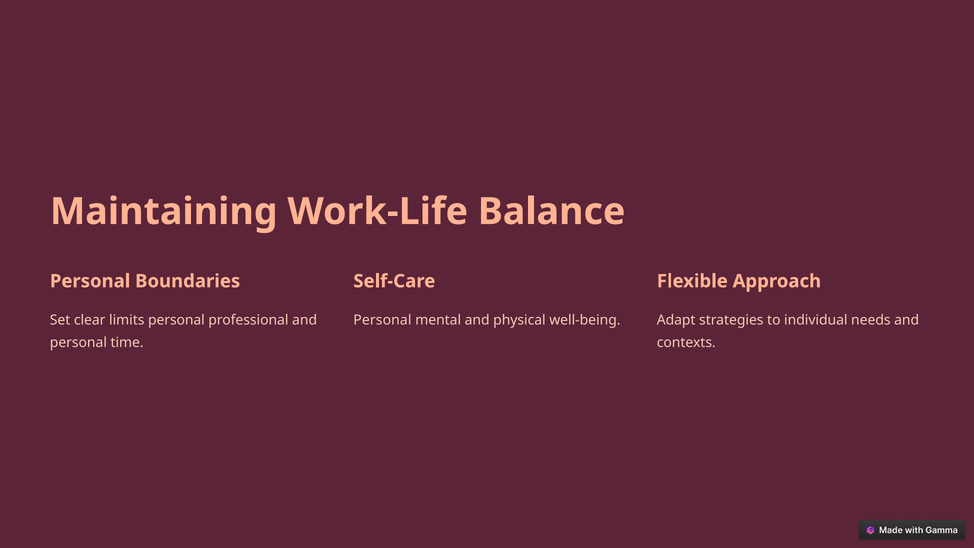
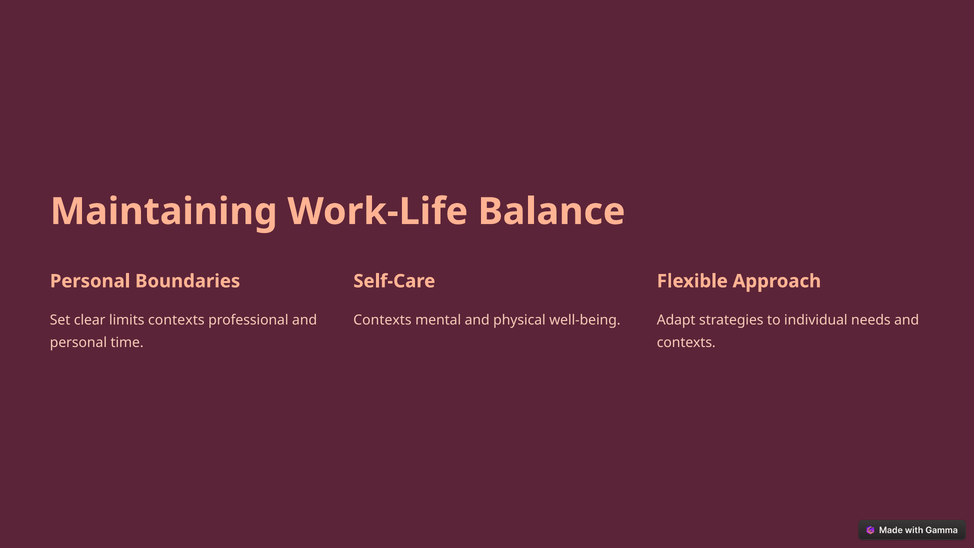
limits personal: personal -> contexts
Personal at (382, 320): Personal -> Contexts
